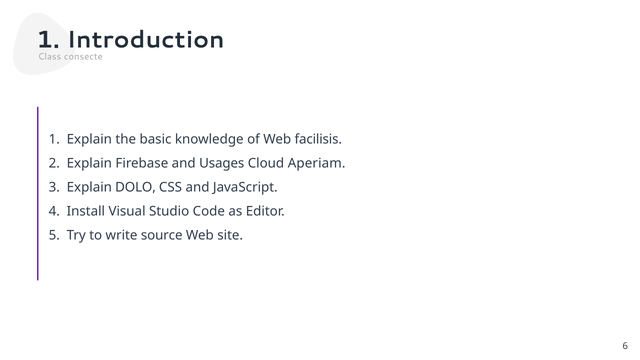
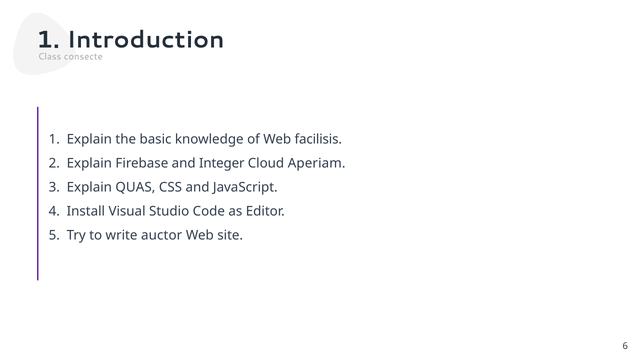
Usages: Usages -> Integer
DOLO: DOLO -> QUAS
source: source -> auctor
